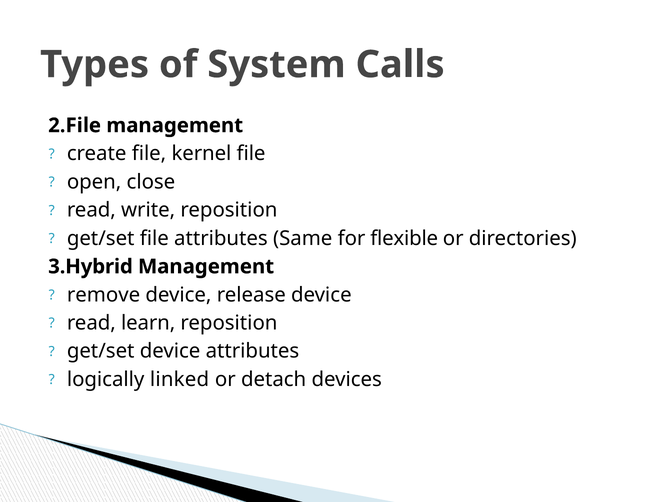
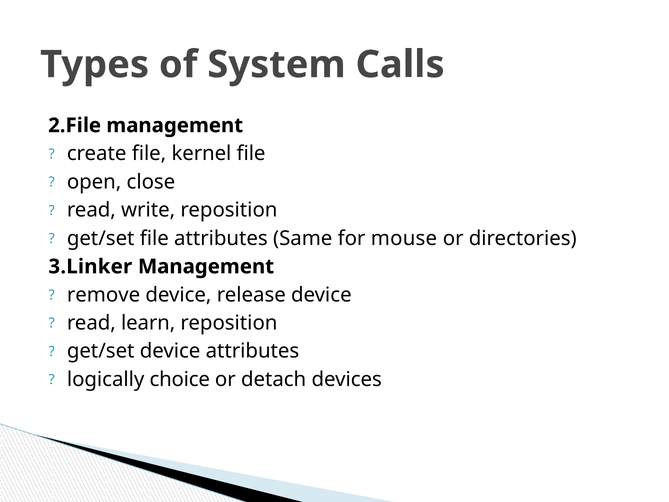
flexible: flexible -> mouse
3.Hybrid: 3.Hybrid -> 3.Linker
linked: linked -> choice
